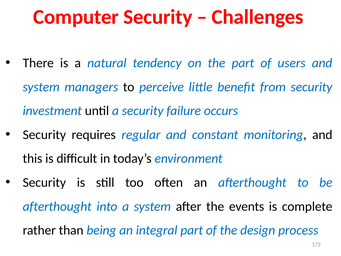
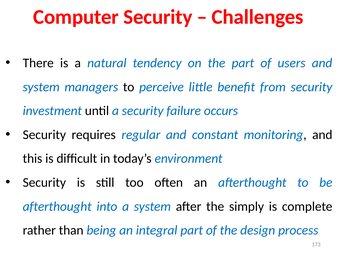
events: events -> simply
